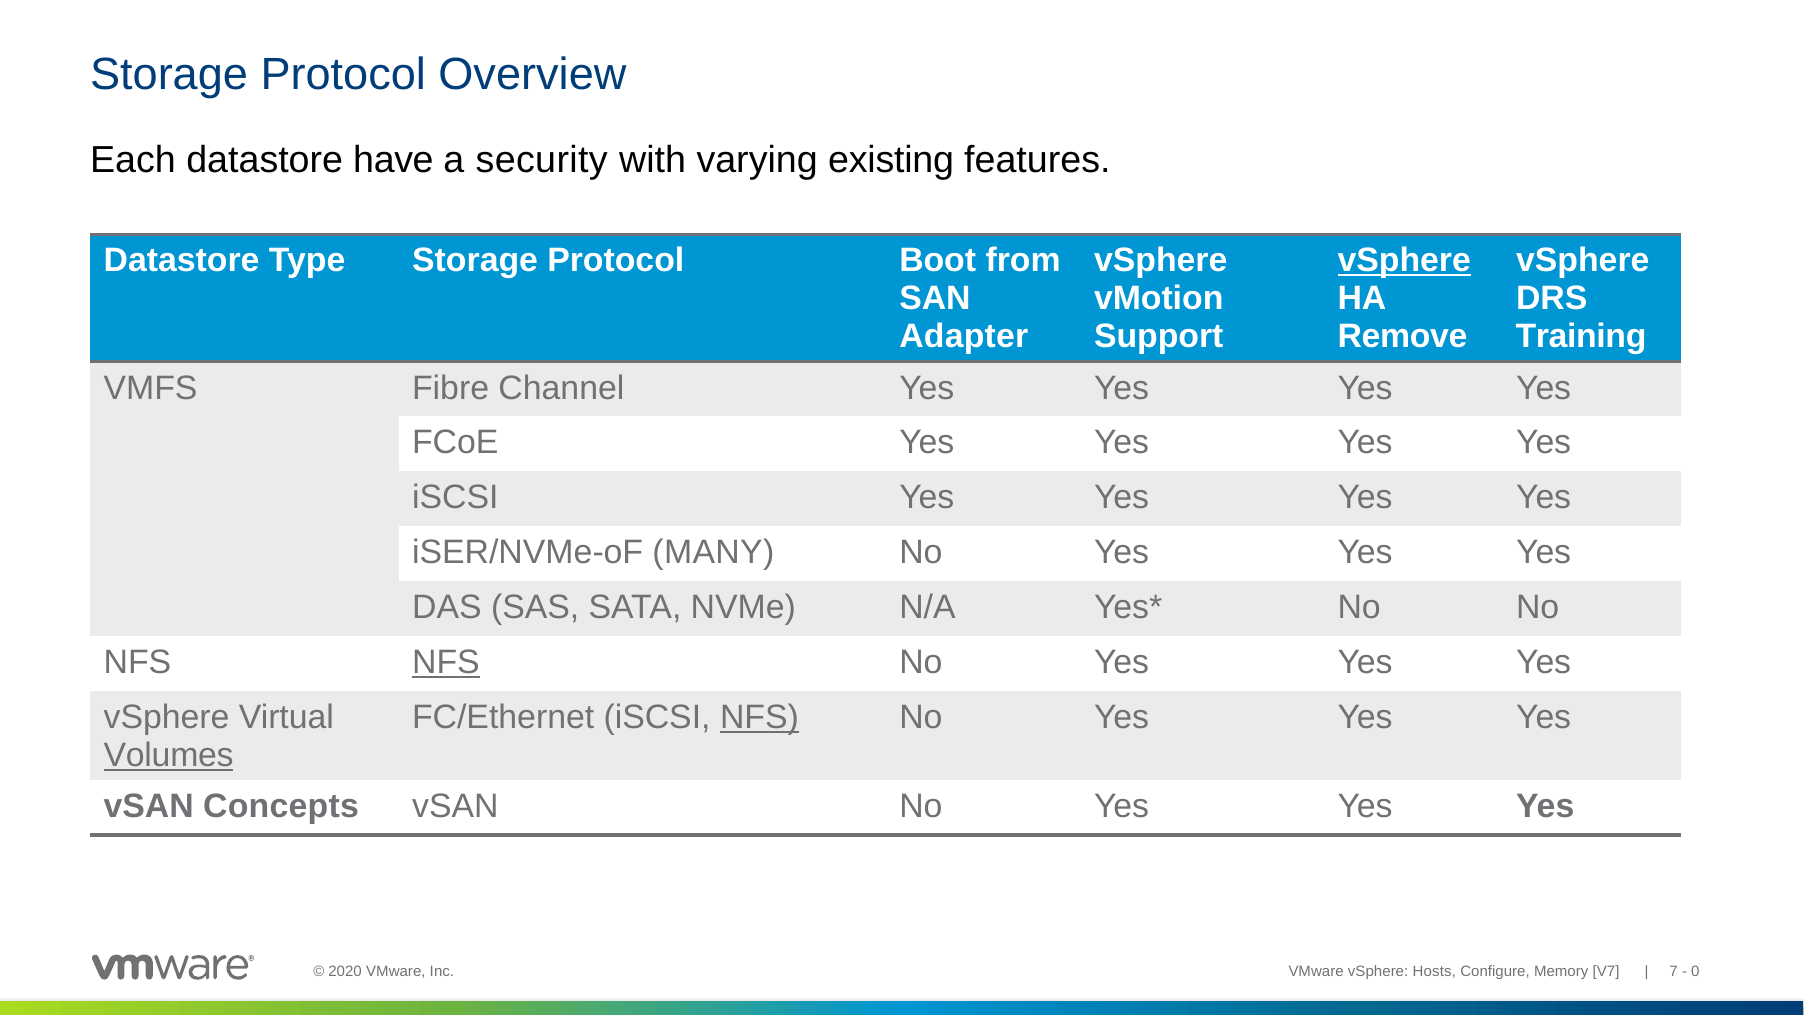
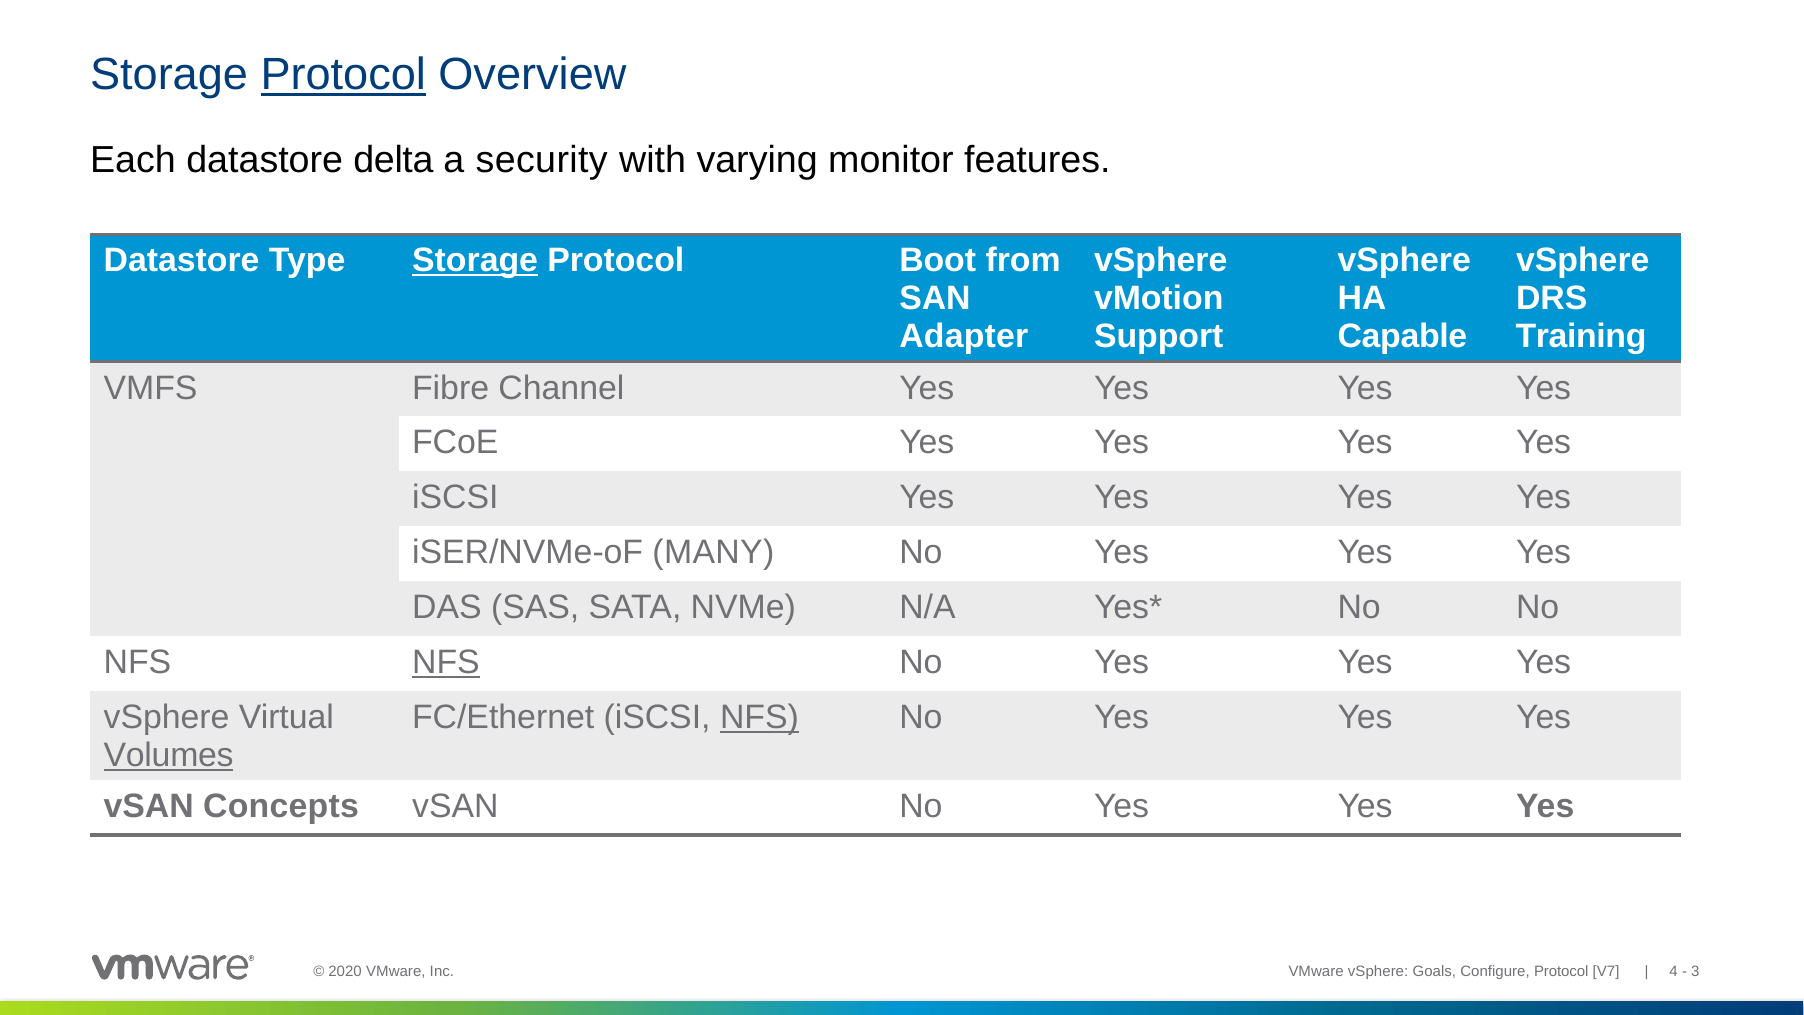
Protocol at (343, 75) underline: none -> present
have: have -> delta
existing: existing -> monitor
Storage at (475, 261) underline: none -> present
vSphere at (1404, 261) underline: present -> none
Remove: Remove -> Capable
Hosts: Hosts -> Goals
Configure Memory: Memory -> Protocol
7: 7 -> 4
0: 0 -> 3
